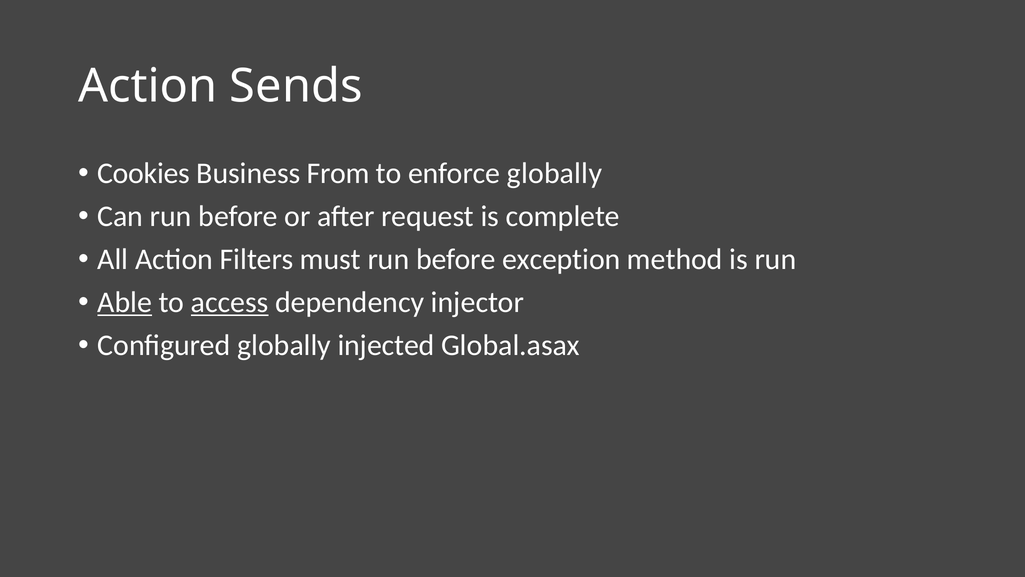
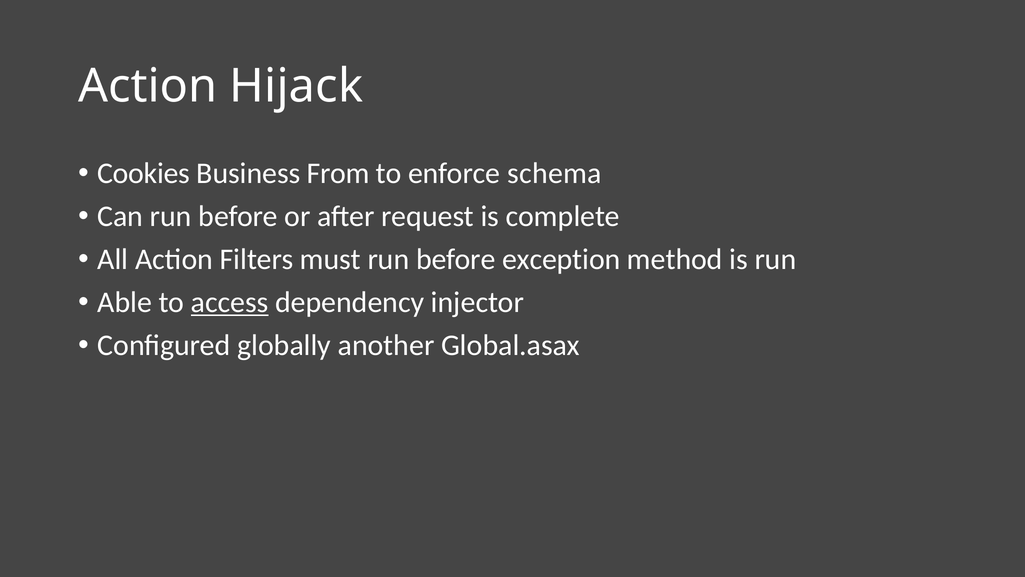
Sends: Sends -> Hijack
enforce globally: globally -> schema
Able underline: present -> none
injected: injected -> another
